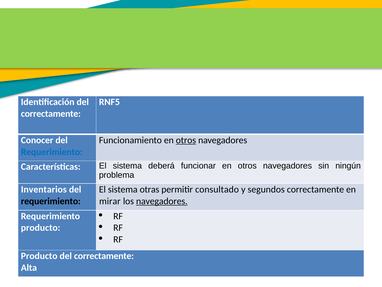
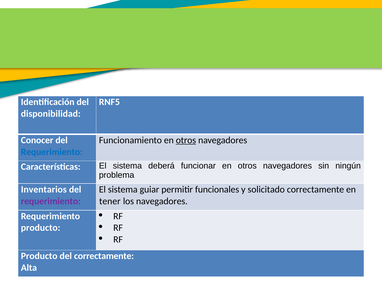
correctamente at (51, 113): correctamente -> disponibilidad
otras: otras -> guiar
consultado: consultado -> funcionales
segundos: segundos -> solicitado
requerimiento at (51, 201) colour: black -> purple
mirar: mirar -> tener
navegadores at (162, 201) underline: present -> none
